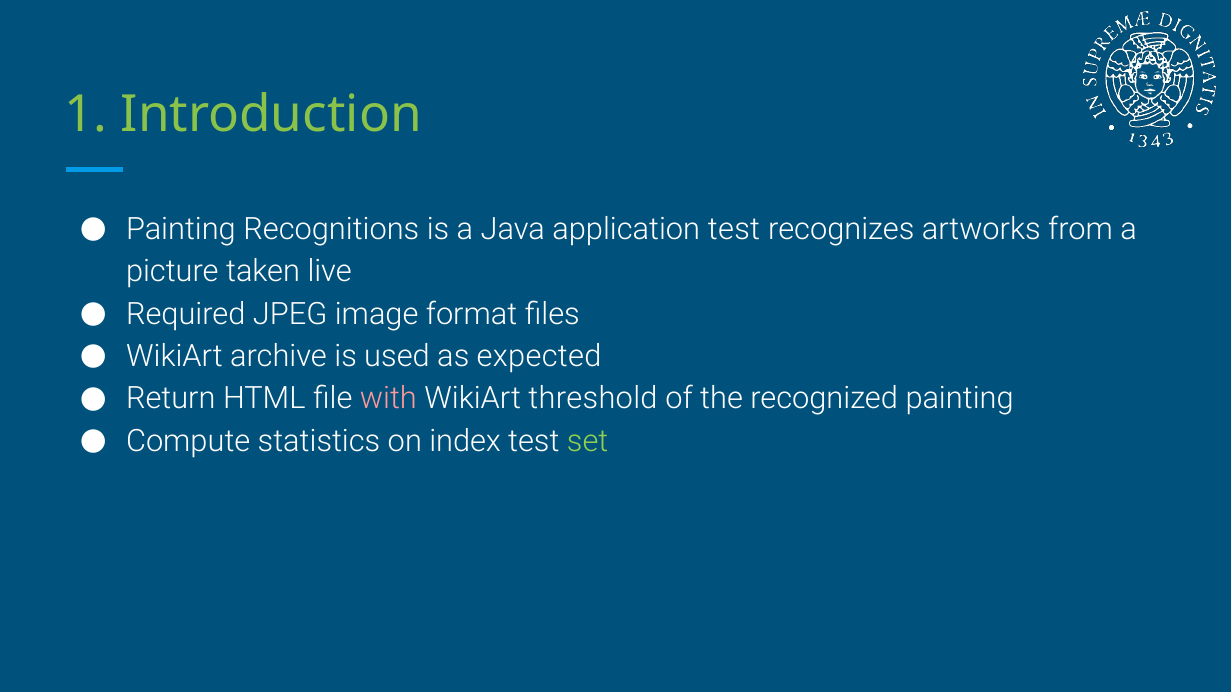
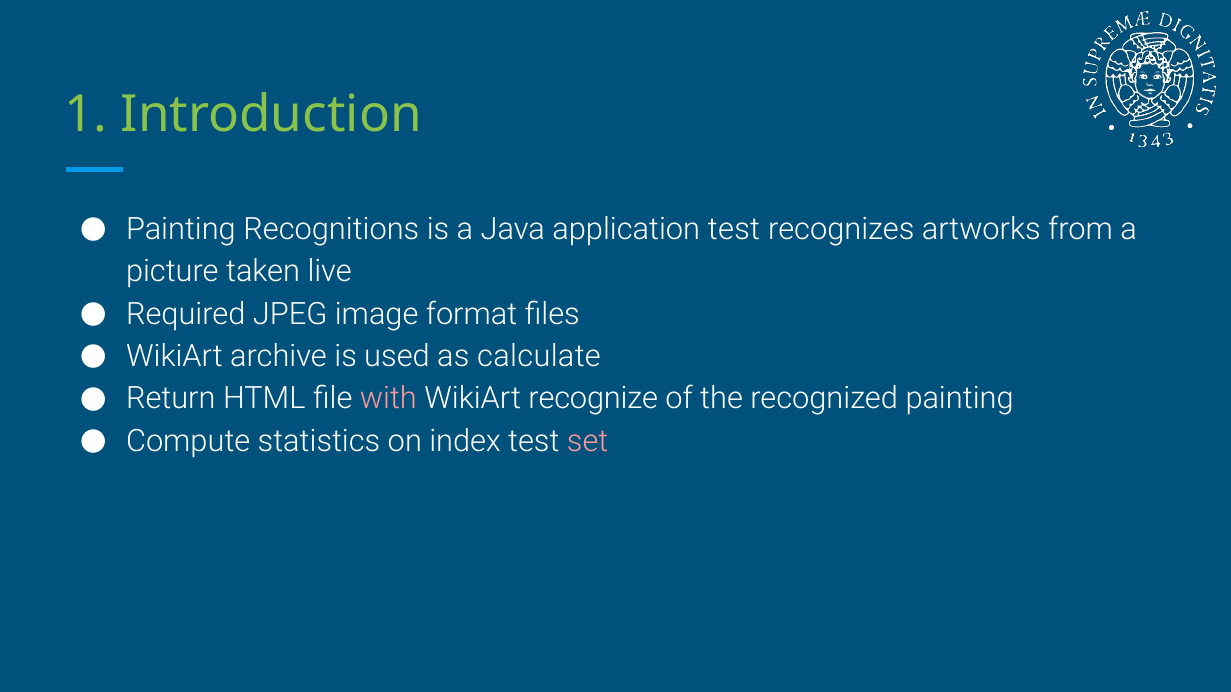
expected: expected -> calculate
threshold: threshold -> recognize
set colour: light green -> pink
